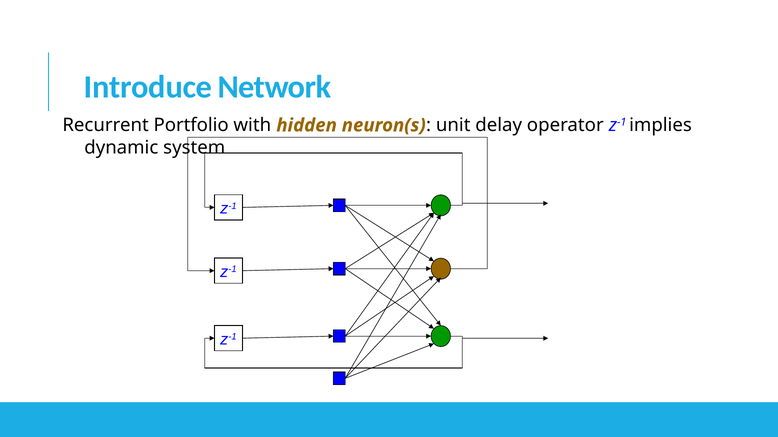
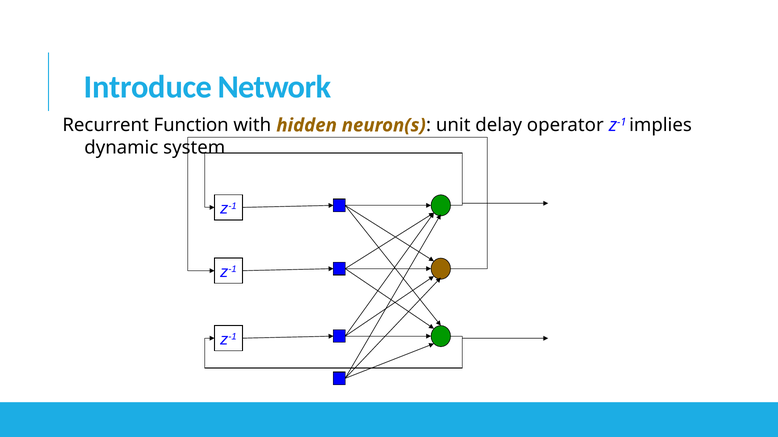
Portfolio: Portfolio -> Function
